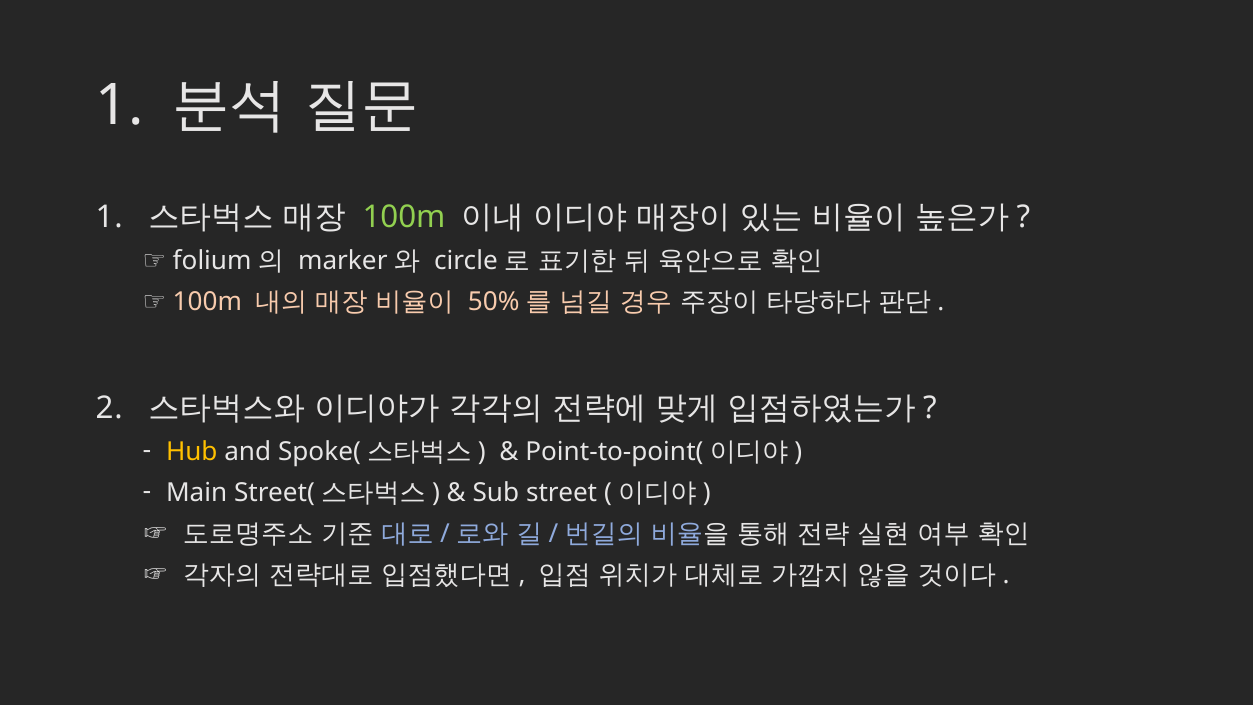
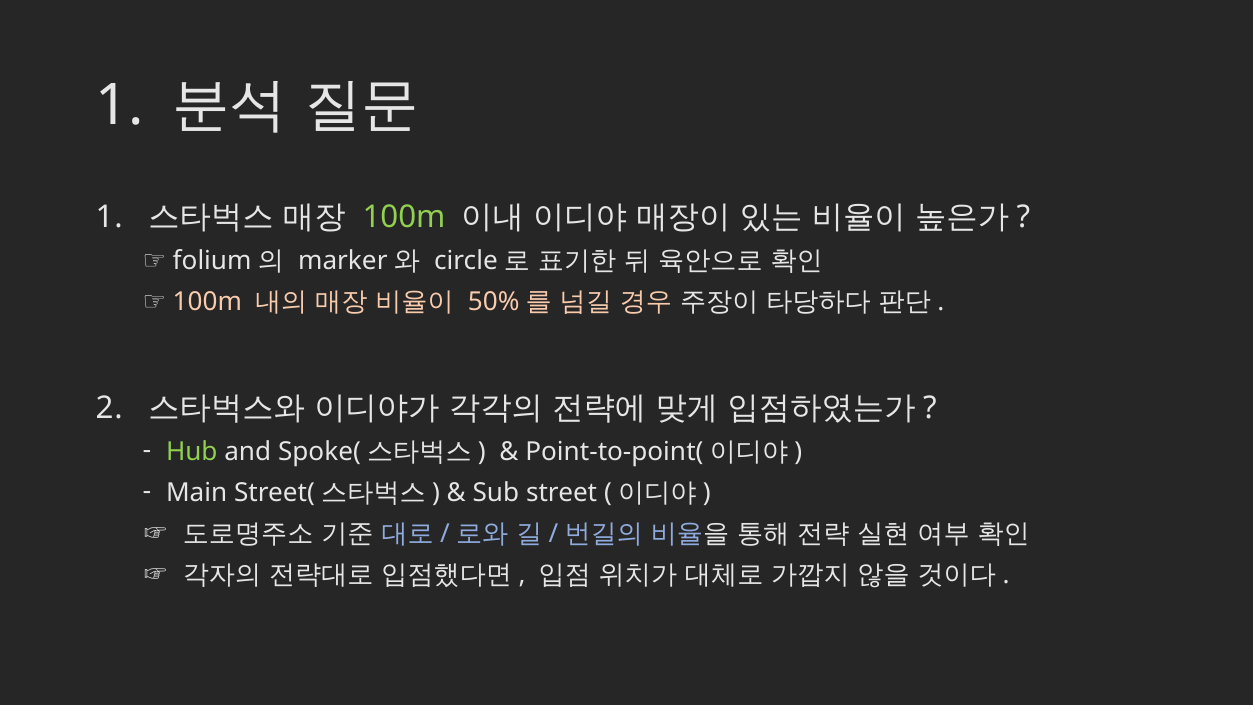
Hub colour: yellow -> light green
